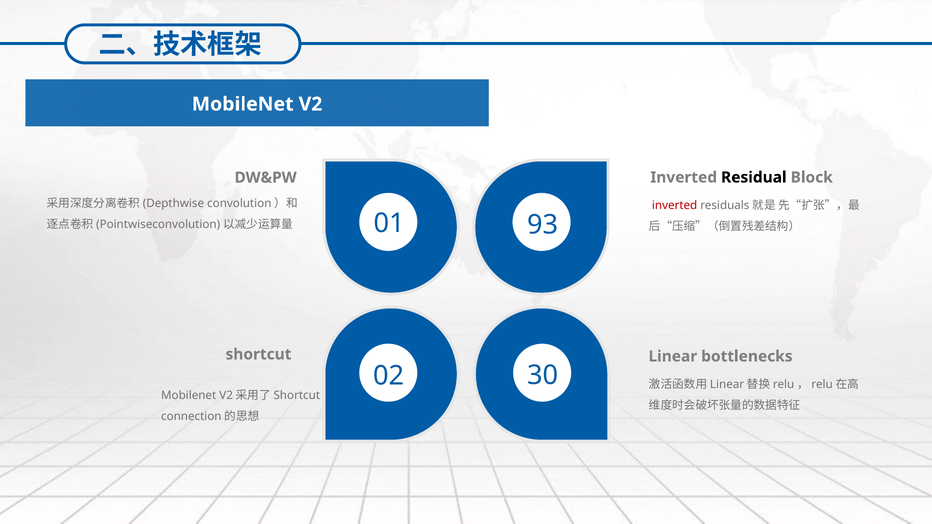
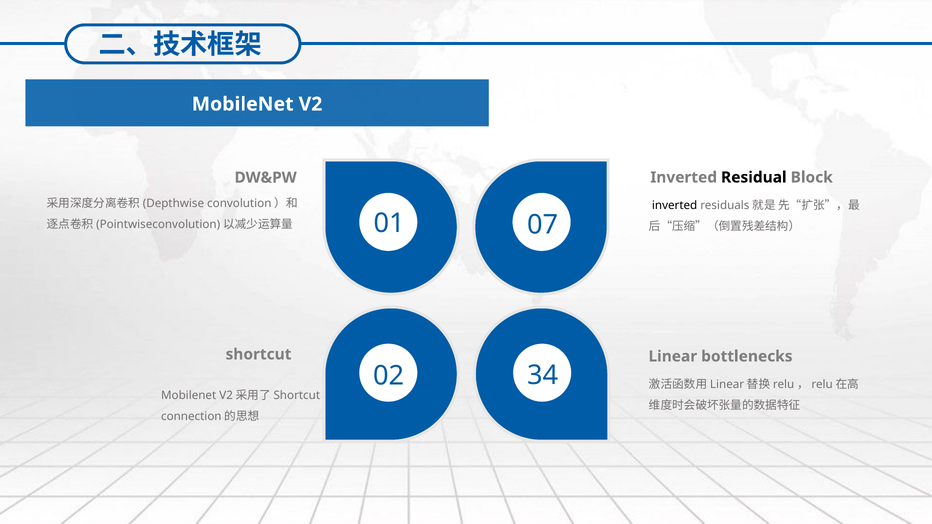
inverted at (675, 205) colour: red -> black
93: 93 -> 07
30: 30 -> 34
